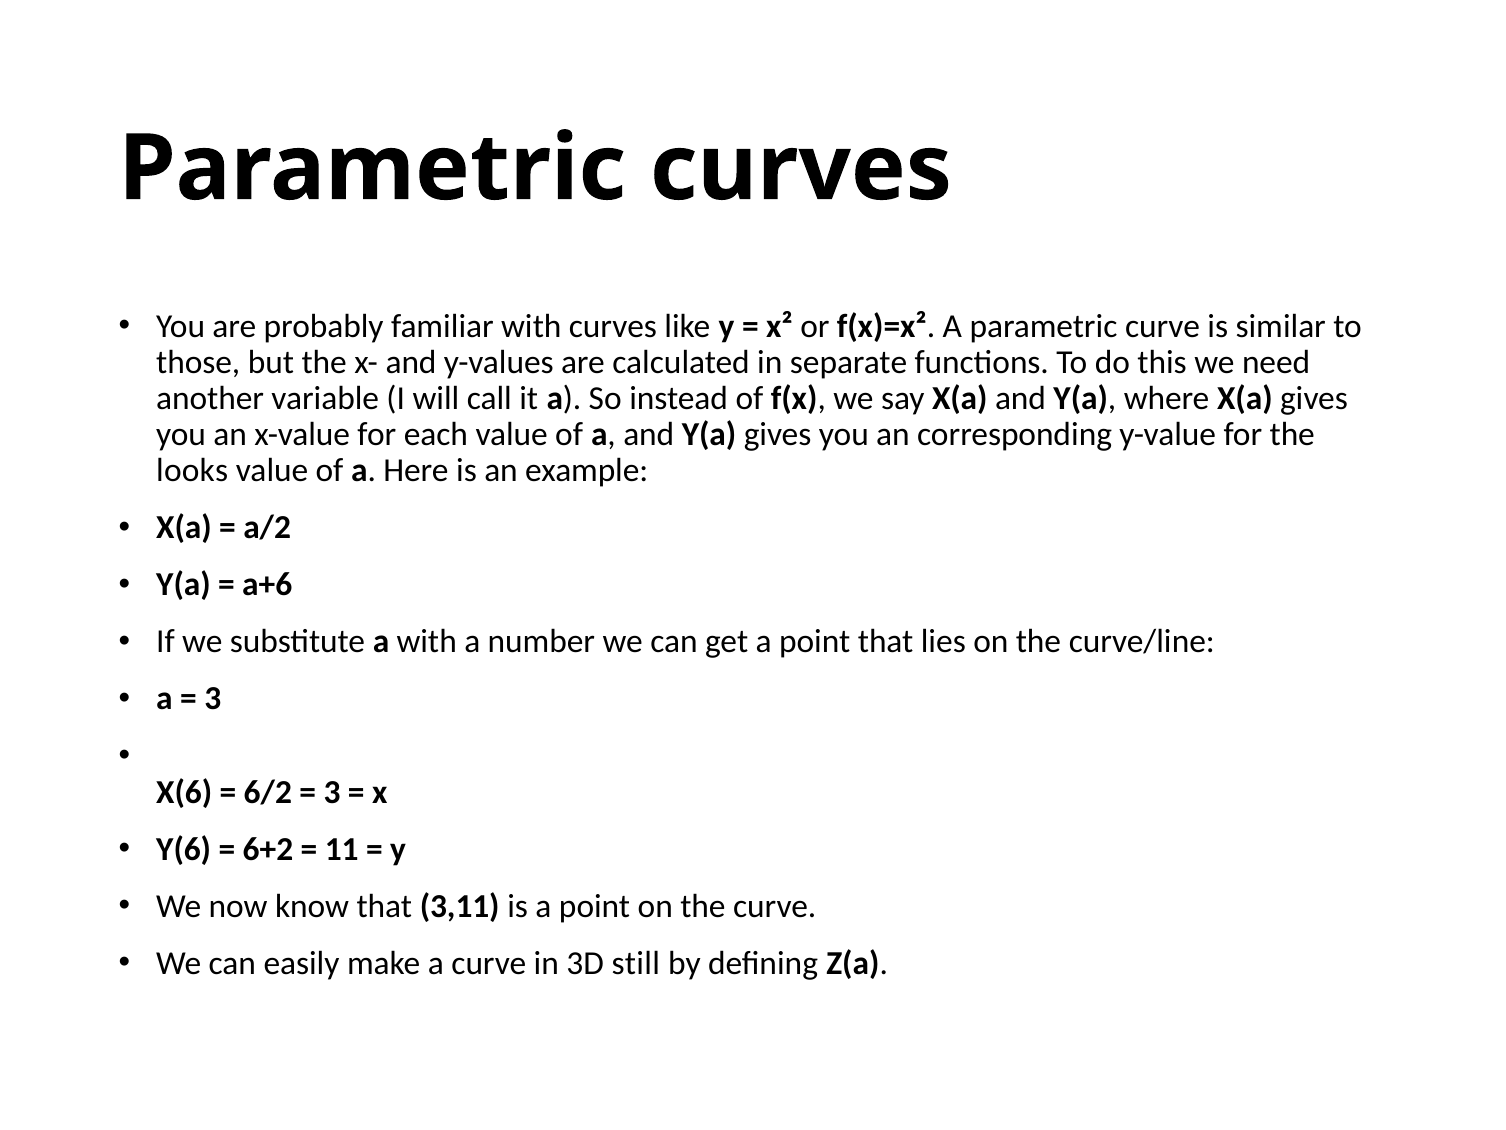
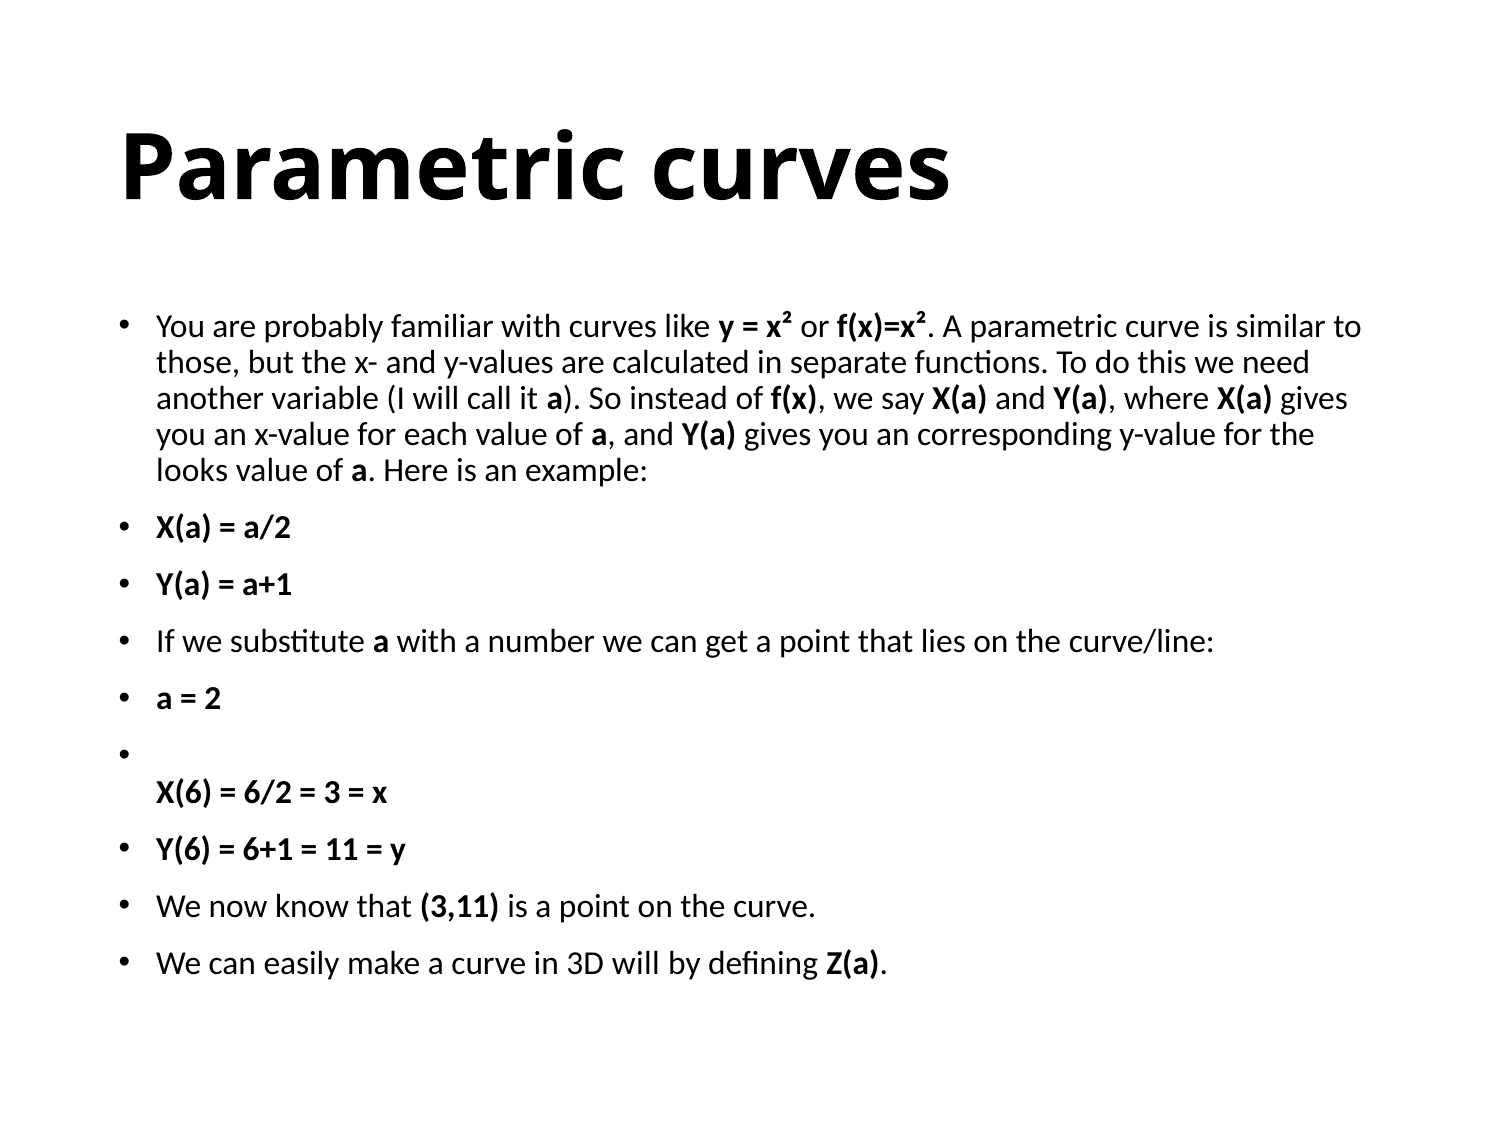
a+6: a+6 -> a+1
3 at (213, 699): 3 -> 2
6+2: 6+2 -> 6+1
3D still: still -> will
